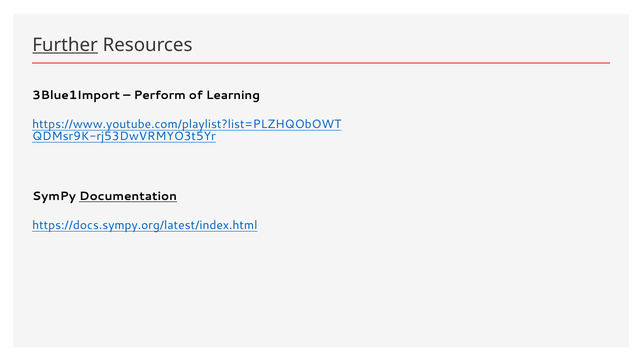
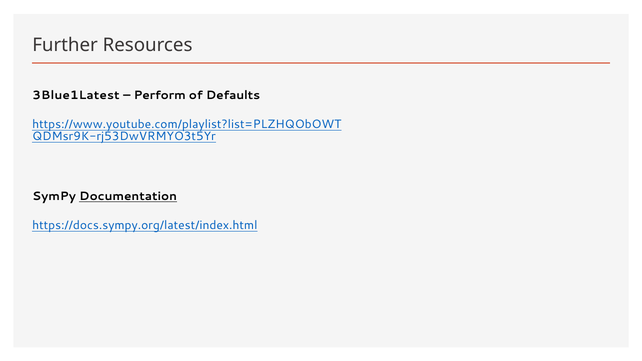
Further underline: present -> none
3Blue1Import: 3Blue1Import -> 3Blue1Latest
Learning: Learning -> Defaults
